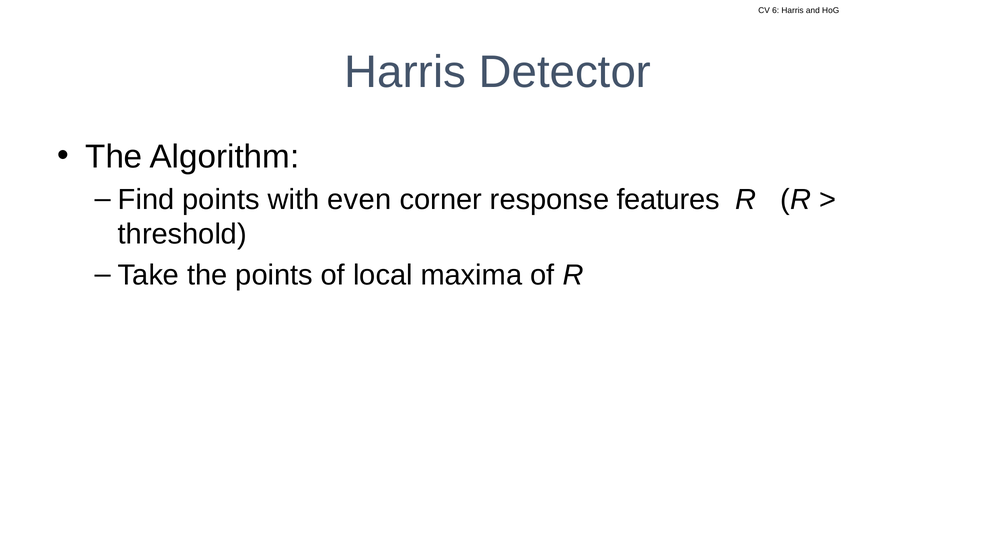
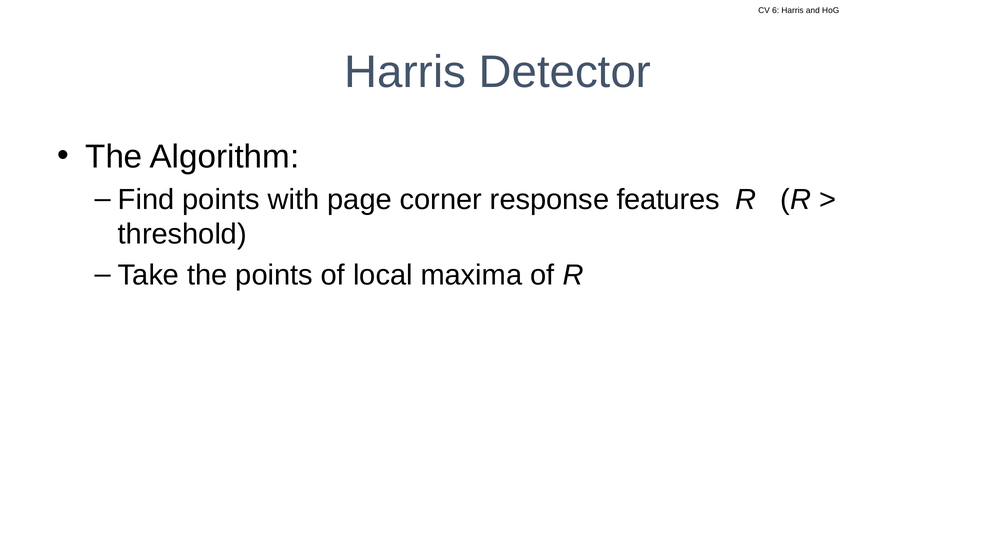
even: even -> page
